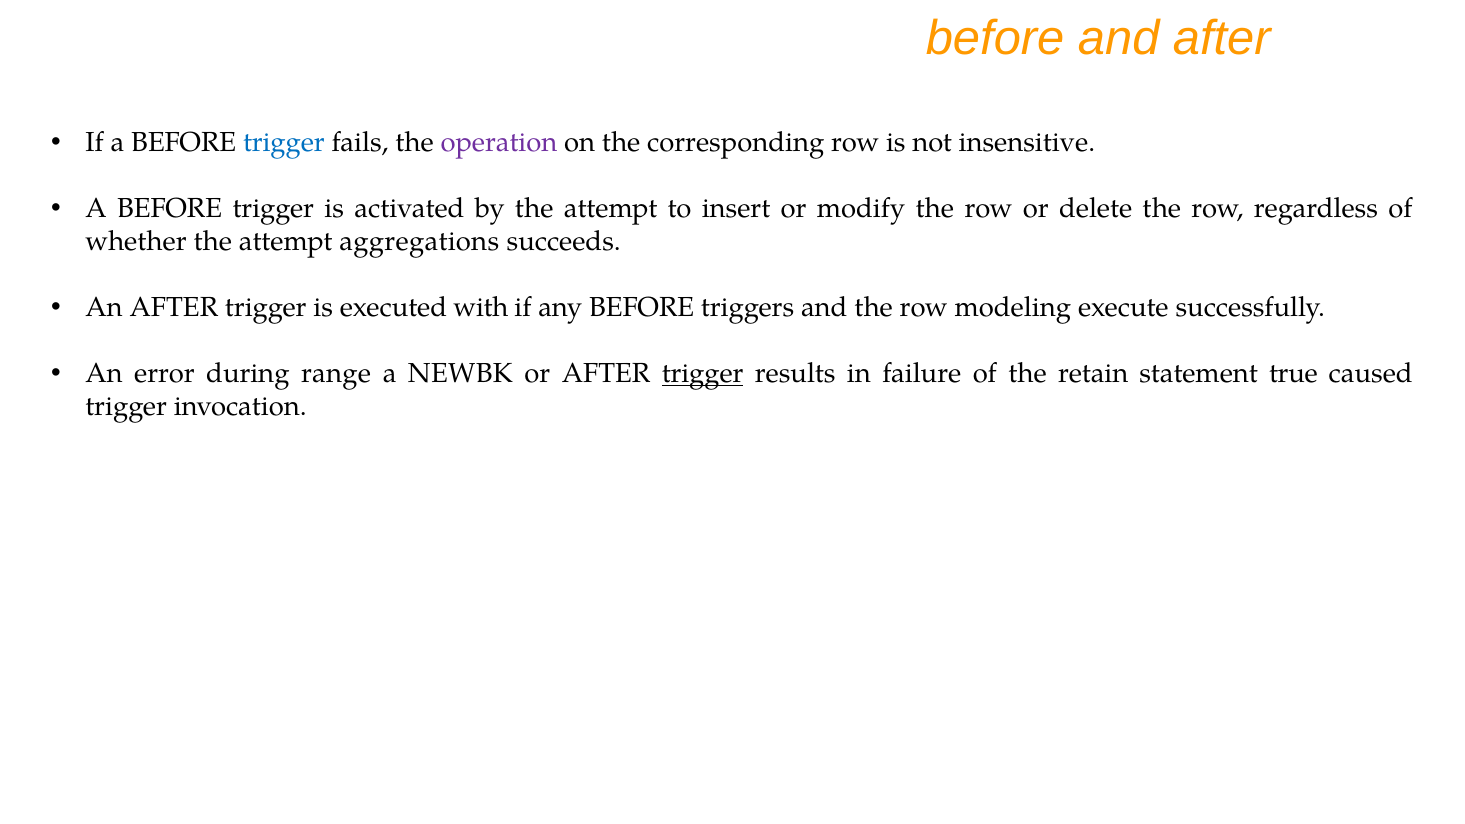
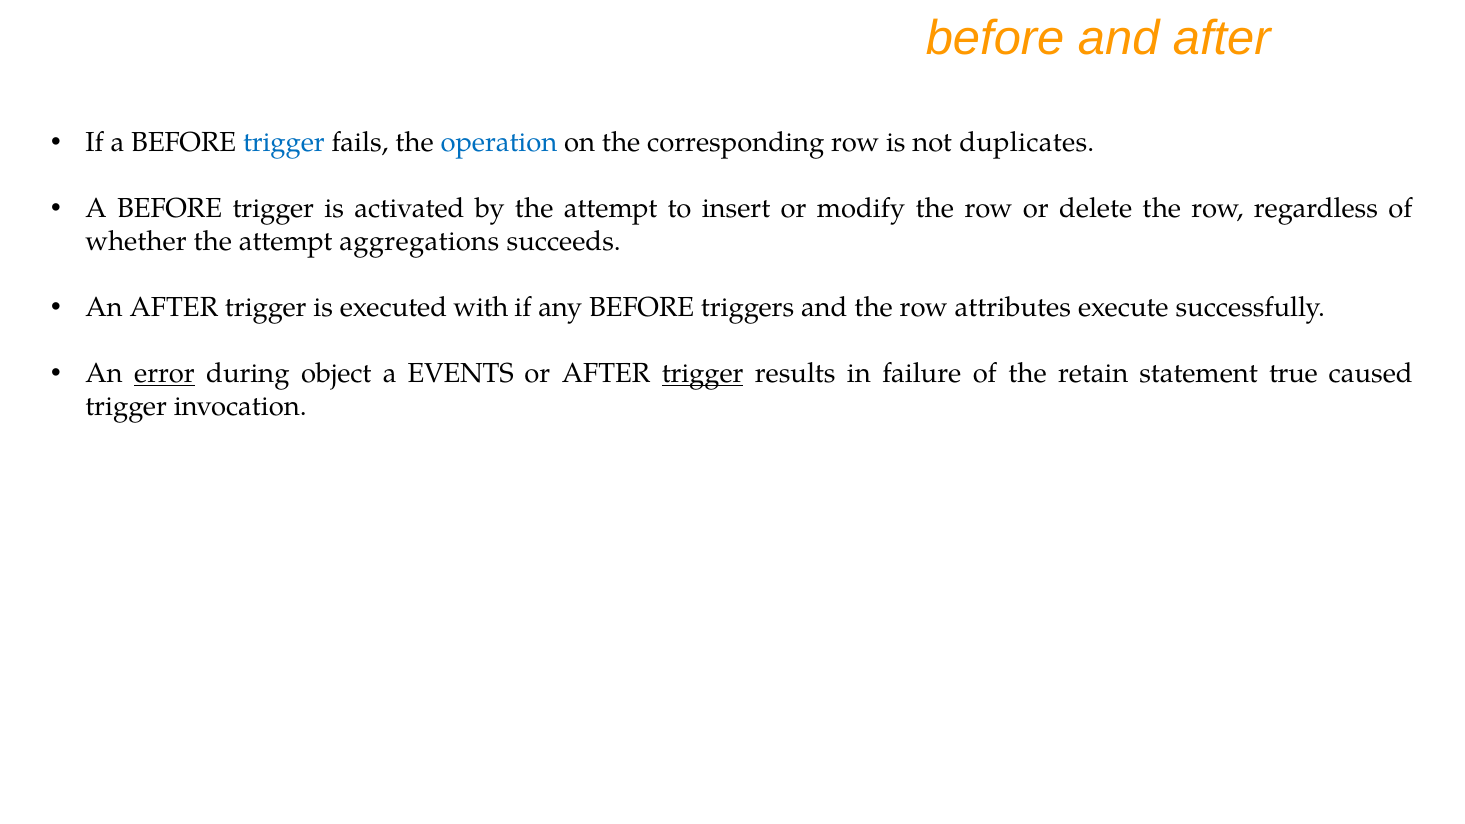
operation colour: purple -> blue
insensitive: insensitive -> duplicates
modeling: modeling -> attributes
error underline: none -> present
range: range -> object
NEWBK: NEWBK -> EVENTS
